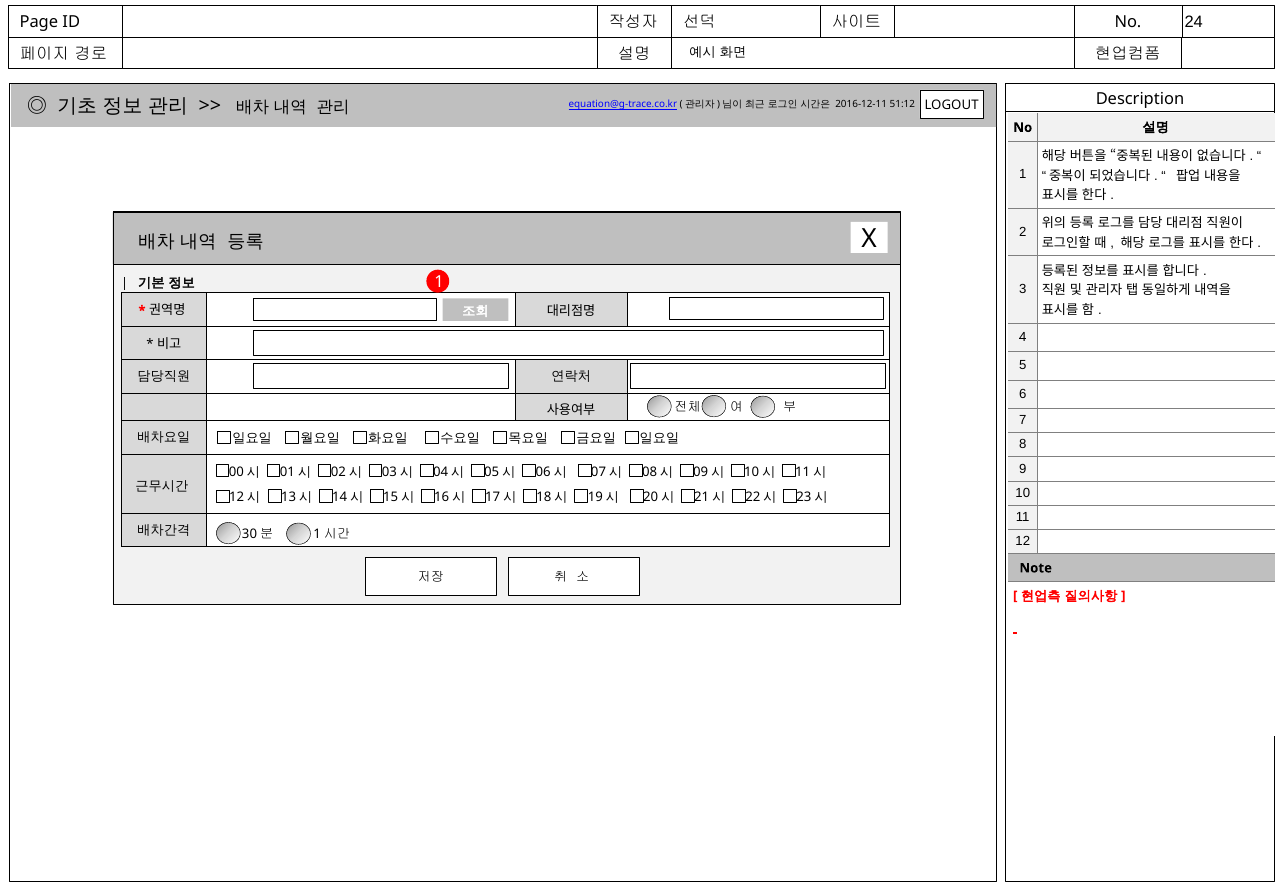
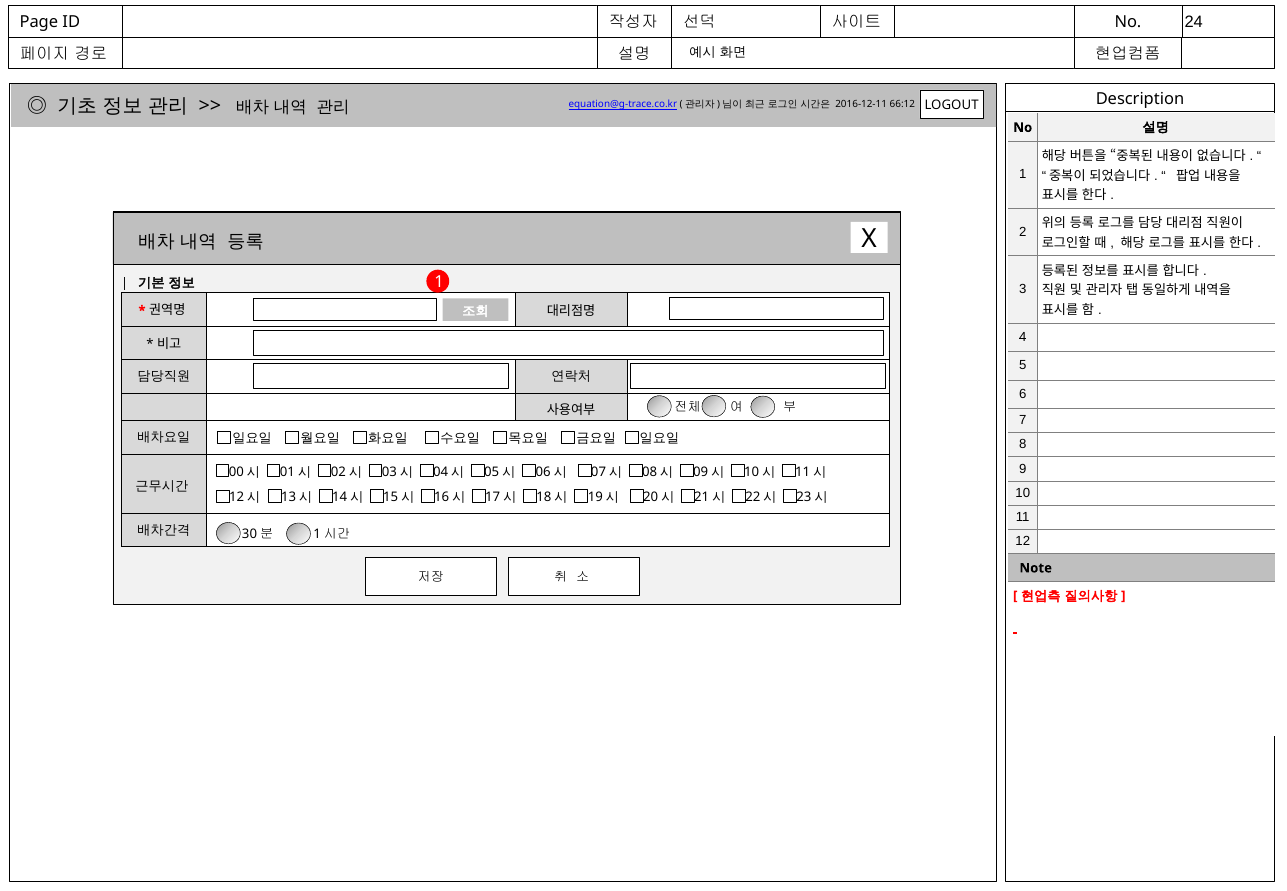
51:12: 51:12 -> 66:12
